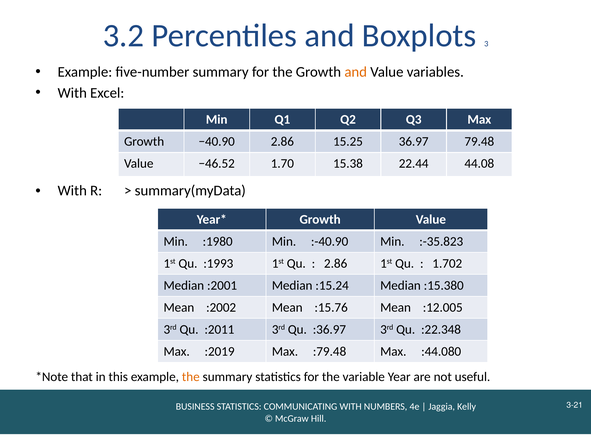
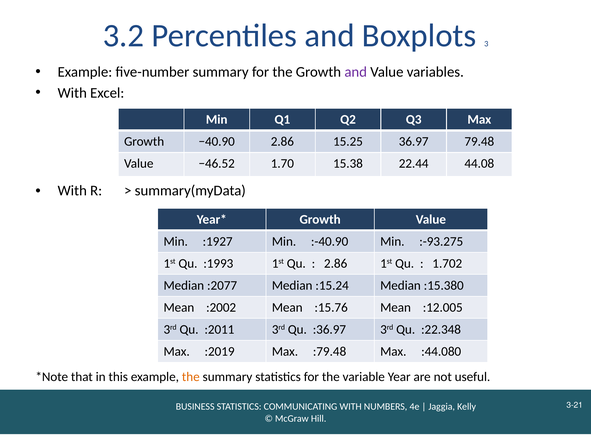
and at (356, 72) colour: orange -> purple
:1980: :1980 -> :1927
:-35.823: :-35.823 -> :-93.275
:2001: :2001 -> :2077
